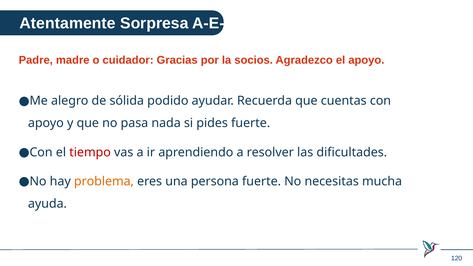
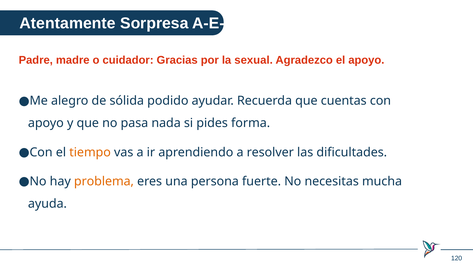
socios: socios -> sexual
pides fuerte: fuerte -> forma
tiempo colour: red -> orange
